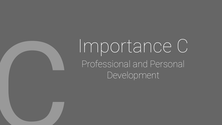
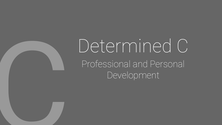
Importance: Importance -> Determined
